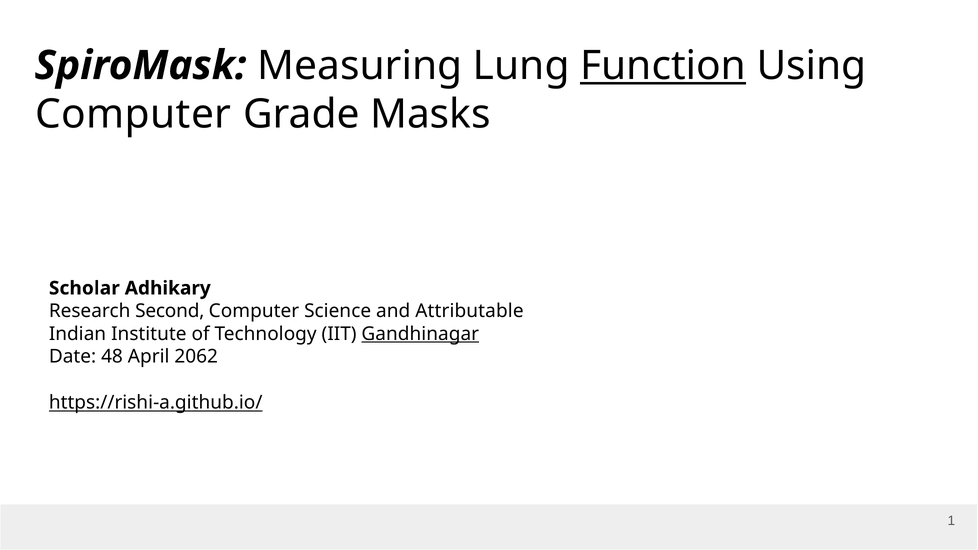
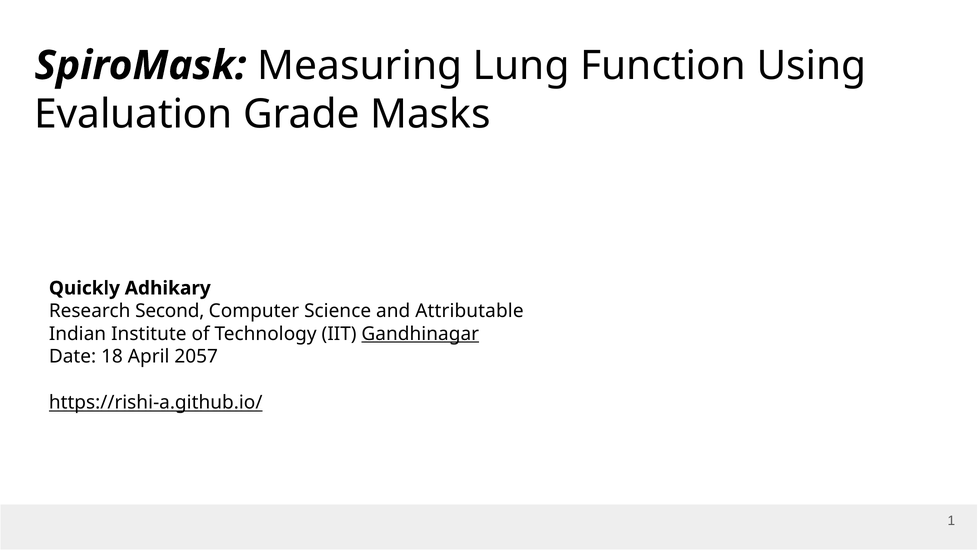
Function underline: present -> none
Computer at (133, 115): Computer -> Evaluation
Scholar: Scholar -> Quickly
48: 48 -> 18
2062: 2062 -> 2057
